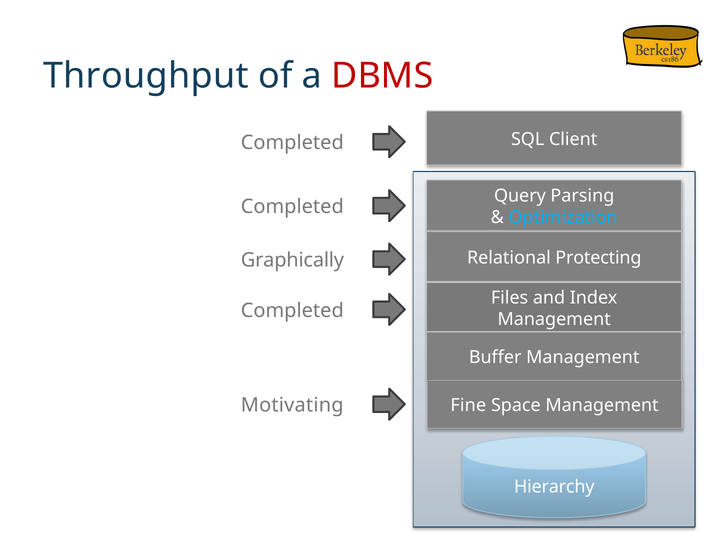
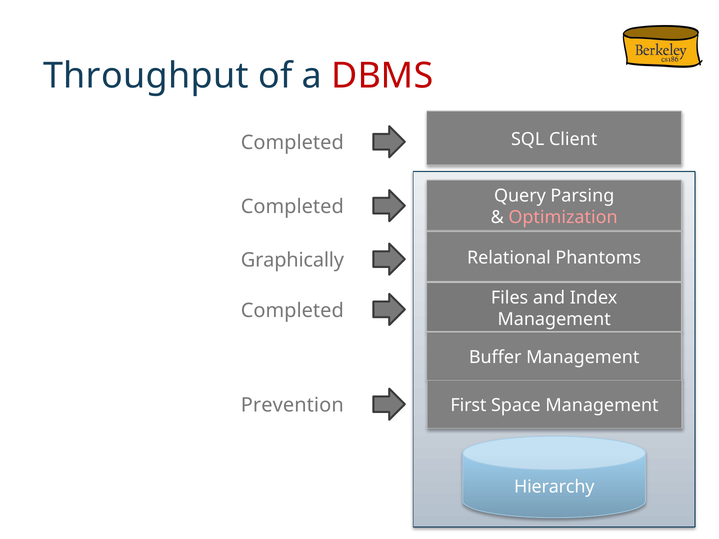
Optimization colour: light blue -> pink
Protecting: Protecting -> Phantoms
Motivating: Motivating -> Prevention
Fine: Fine -> First
